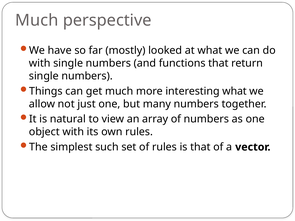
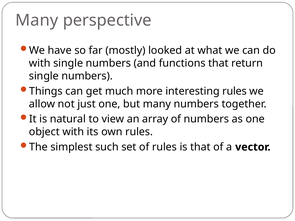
Much at (37, 20): Much -> Many
interesting what: what -> rules
